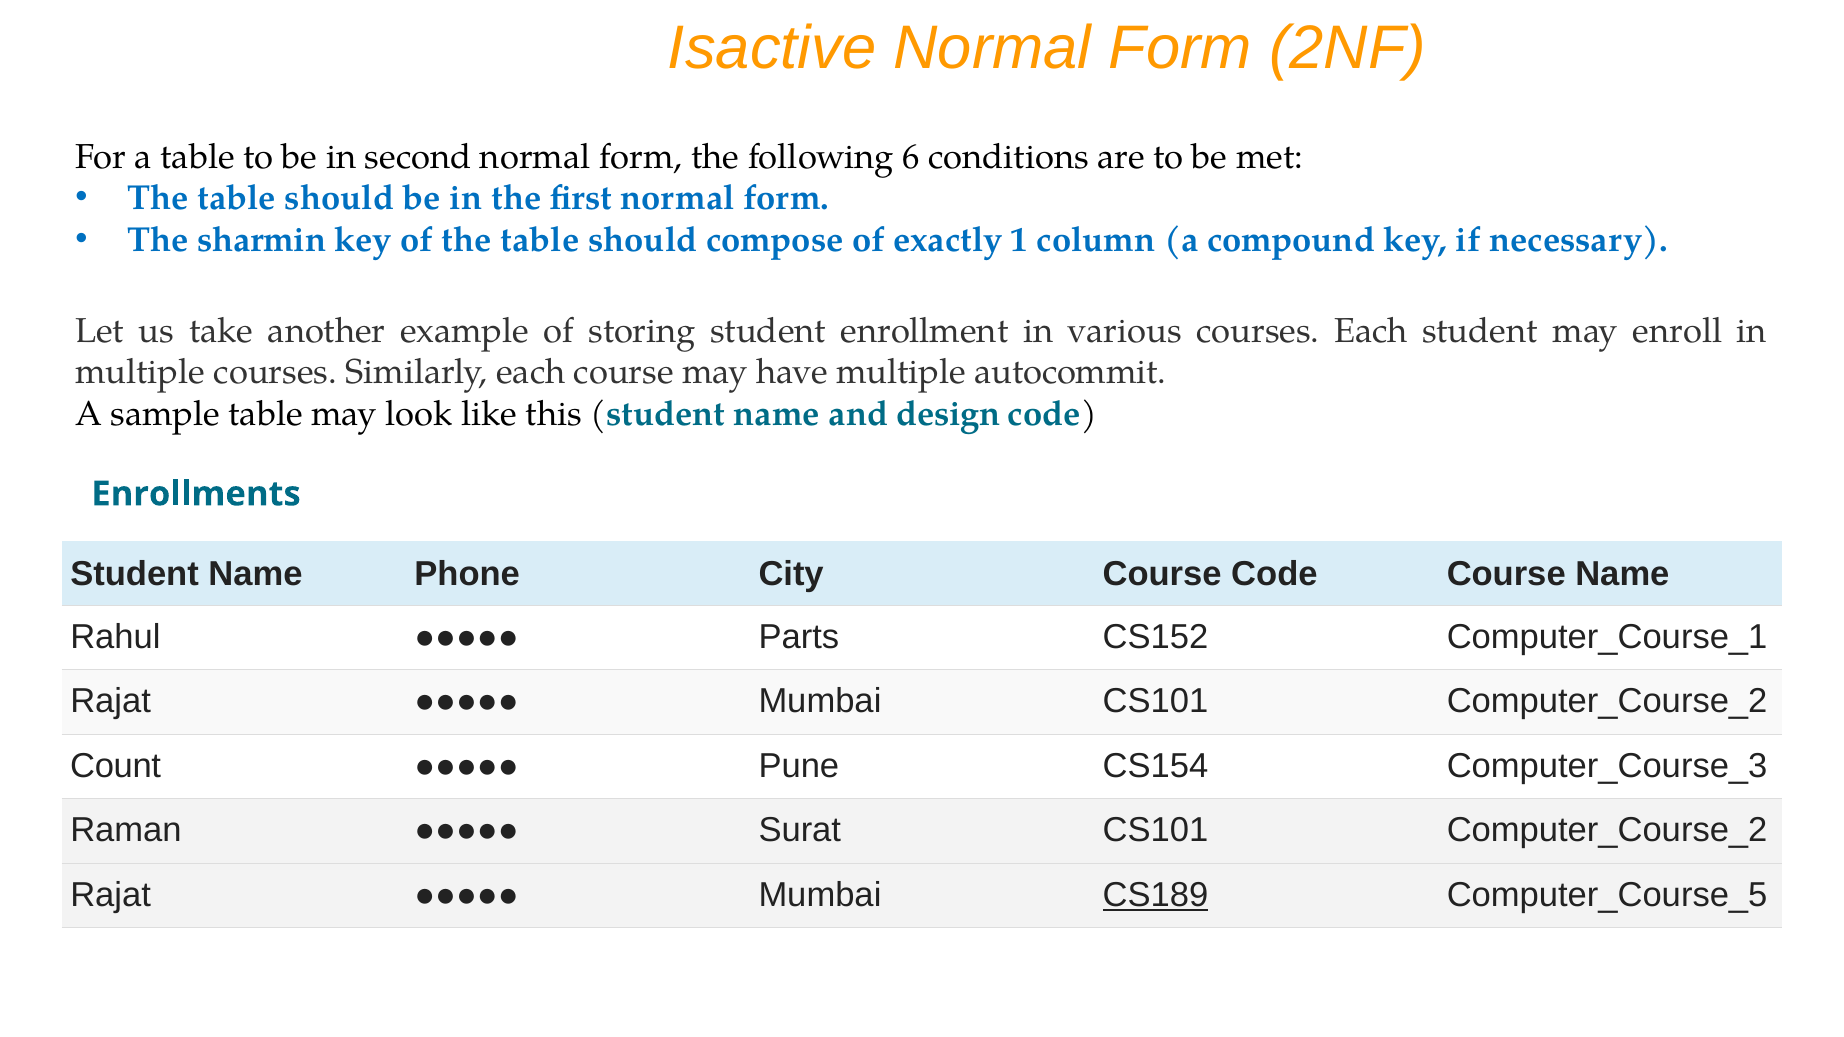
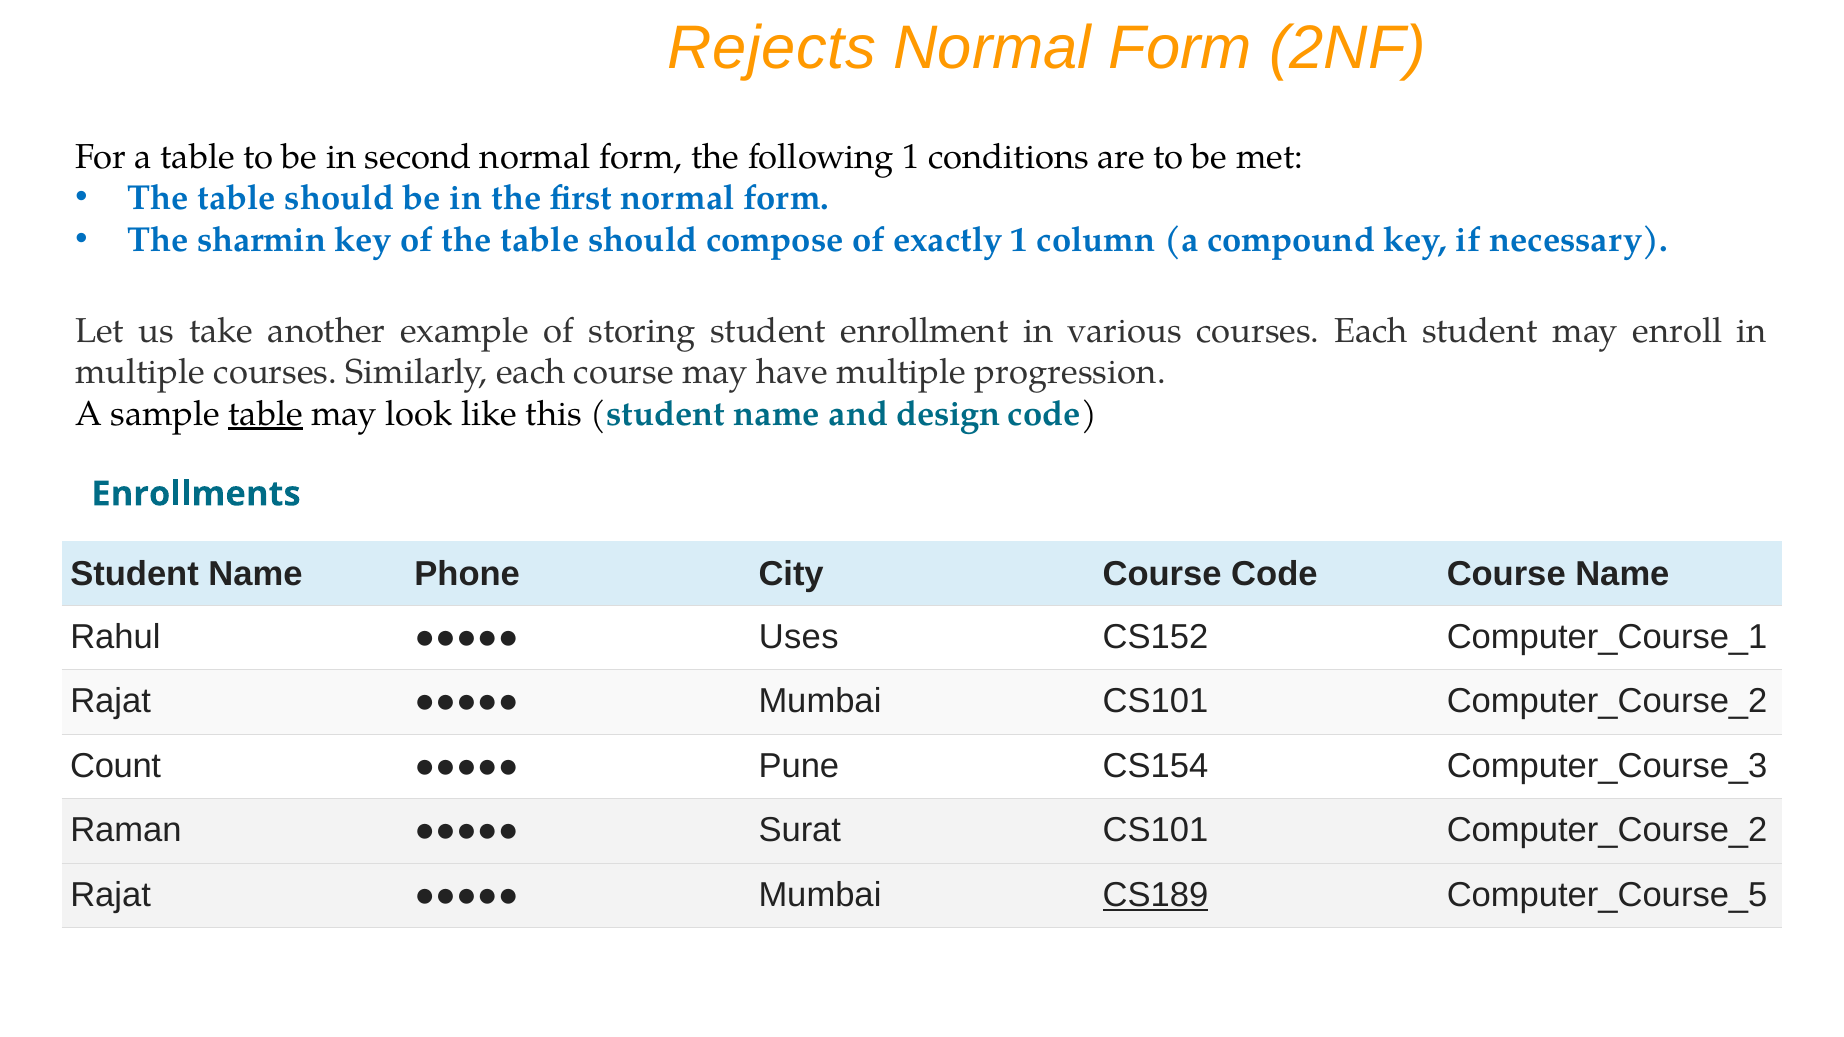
Isactive: Isactive -> Rejects
following 6: 6 -> 1
autocommit: autocommit -> progression
table at (266, 414) underline: none -> present
Parts: Parts -> Uses
